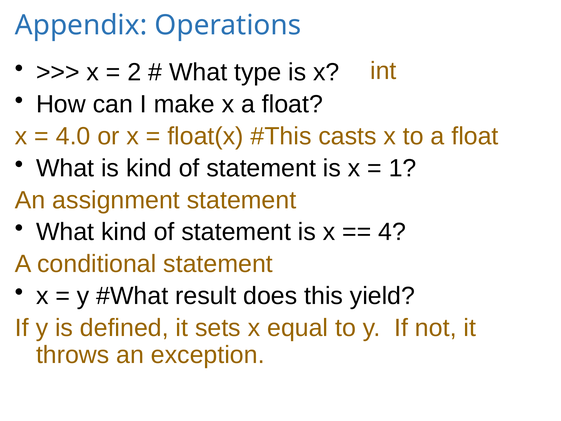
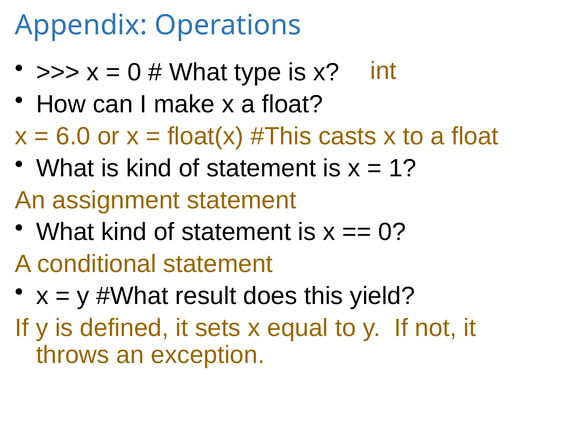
2 at (134, 72): 2 -> 0
4.0: 4.0 -> 6.0
4 at (392, 232): 4 -> 0
